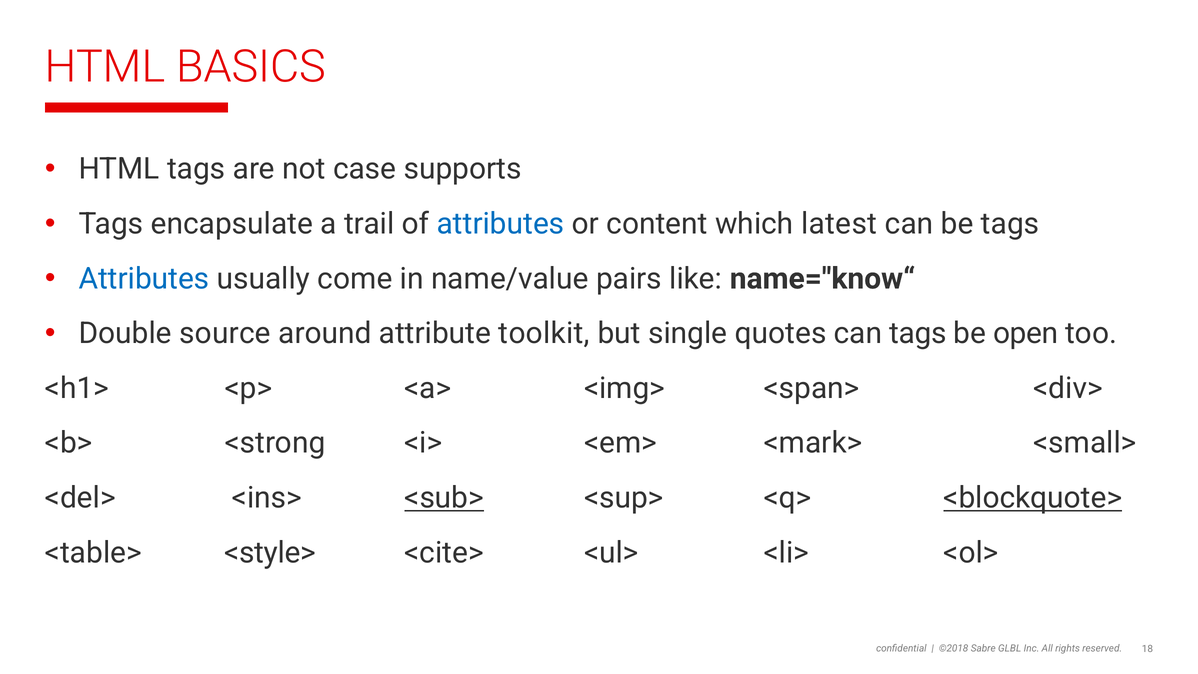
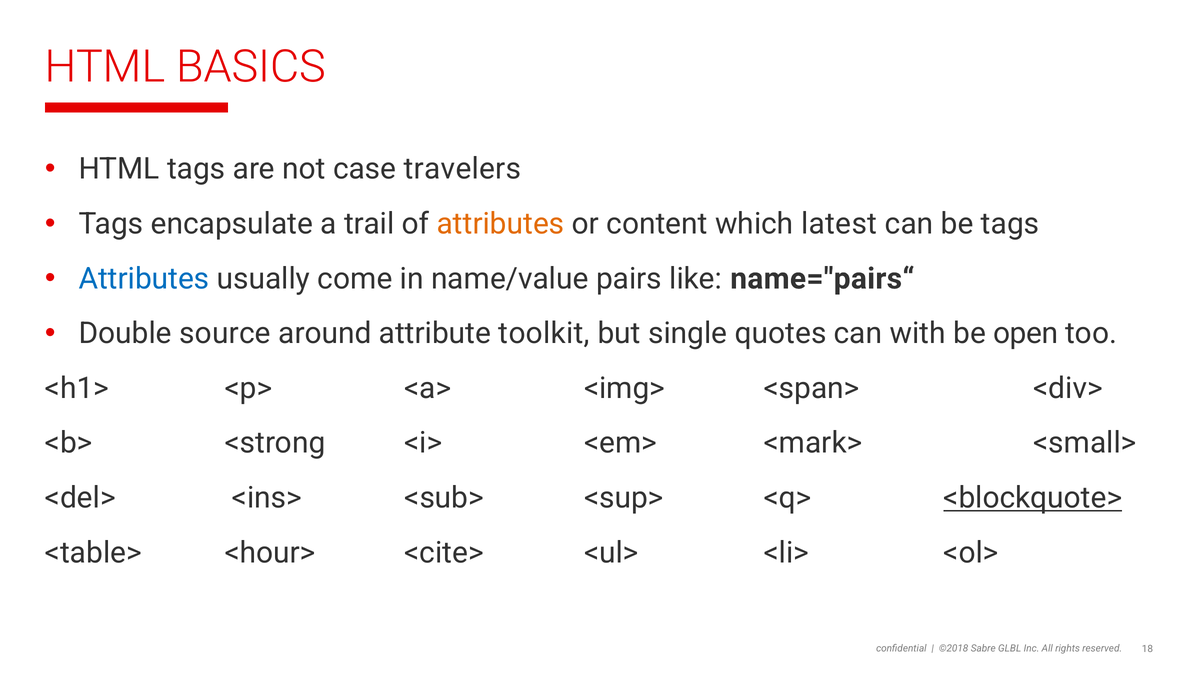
supports: supports -> travelers
attributes at (501, 224) colour: blue -> orange
name="know“: name="know“ -> name="pairs“
can tags: tags -> with
<sub> underline: present -> none
<style>: <style> -> <hour>
